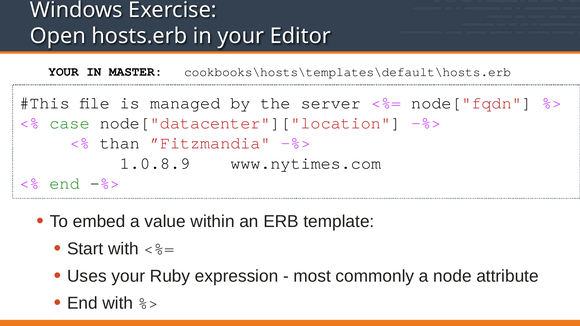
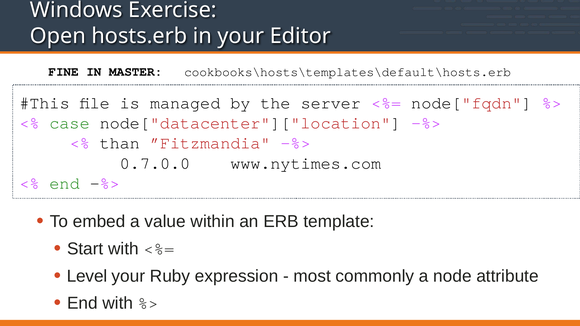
YOUR at (64, 72): YOUR -> FINE
1.0.8.9: 1.0.8.9 -> 0.7.0.0
Uses: Uses -> Level
